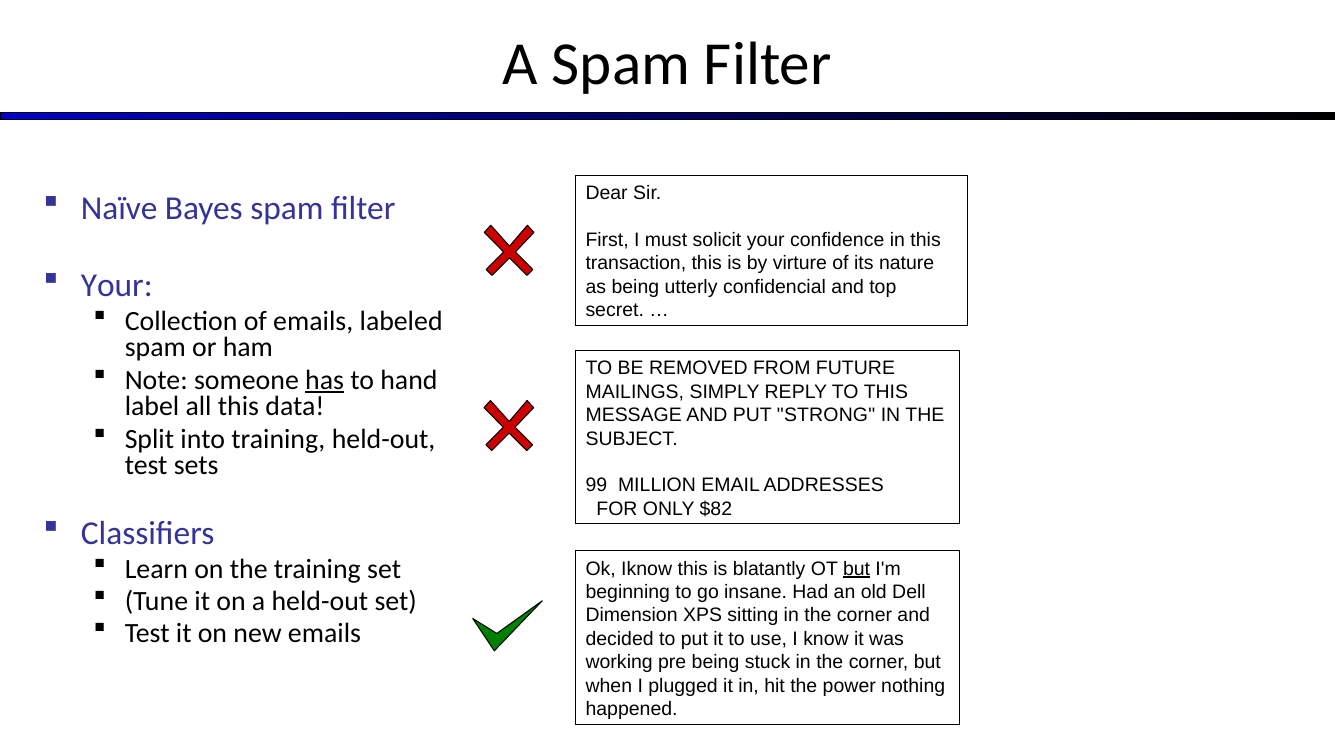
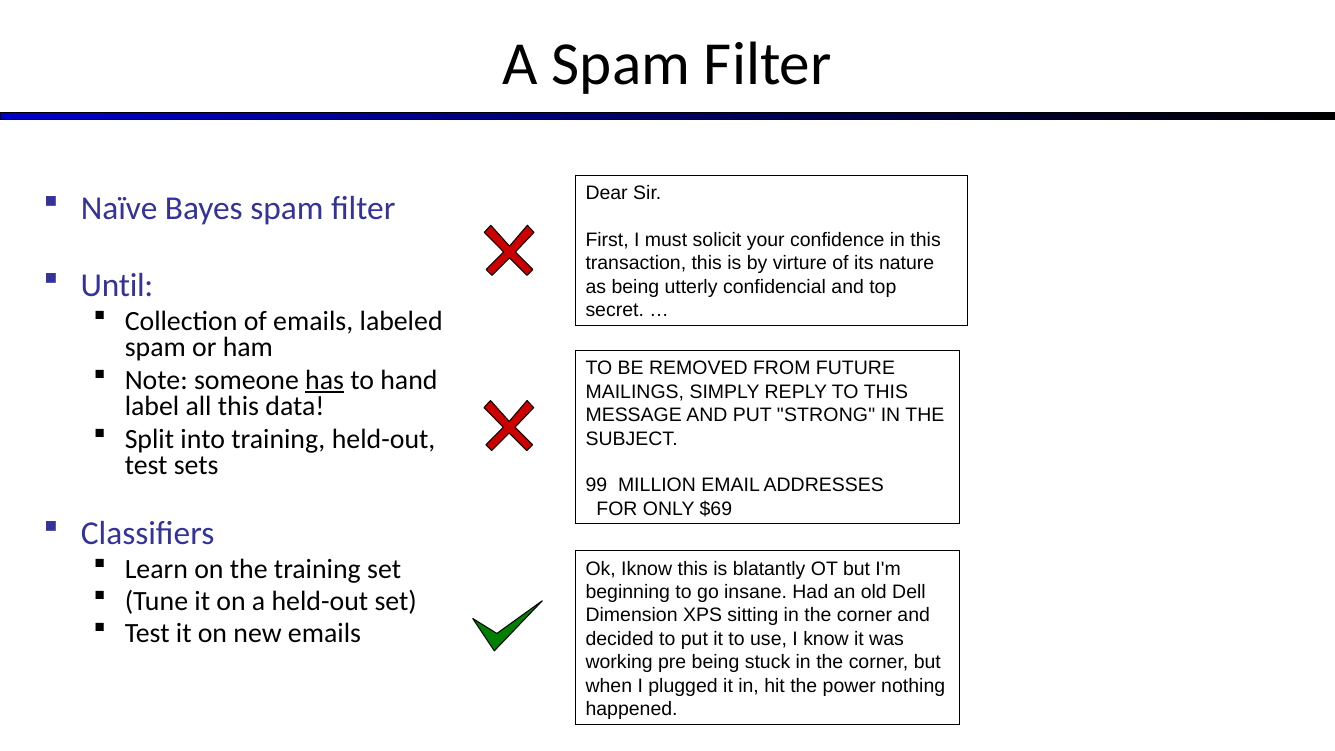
Your at (117, 286): Your -> Until
$82: $82 -> $69
but at (857, 569) underline: present -> none
